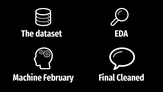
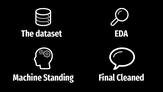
February: February -> Standing
